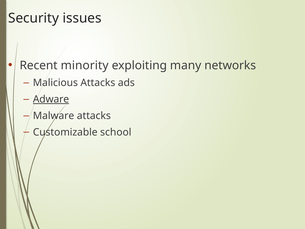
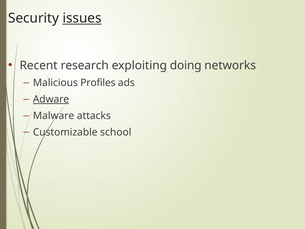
issues underline: none -> present
minority: minority -> research
many: many -> doing
Malicious Attacks: Attacks -> Profiles
